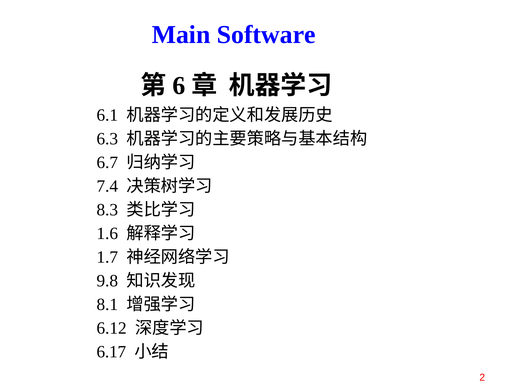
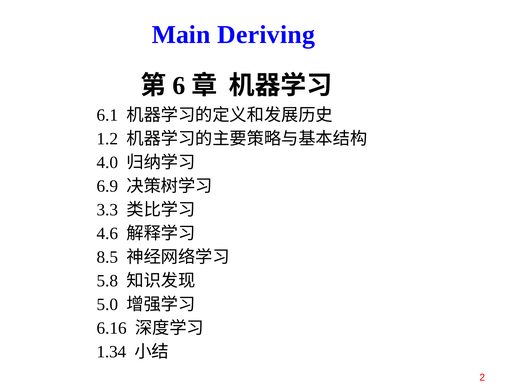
Software: Software -> Deriving
6.3: 6.3 -> 1.2
6.7: 6.7 -> 4.0
7.4: 7.4 -> 6.9
8.3: 8.3 -> 3.3
1.6: 1.6 -> 4.6
1.7: 1.7 -> 8.5
9.8: 9.8 -> 5.8
8.1: 8.1 -> 5.0
6.12: 6.12 -> 6.16
6.17: 6.17 -> 1.34
